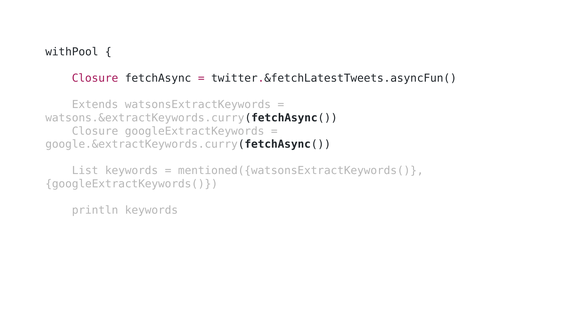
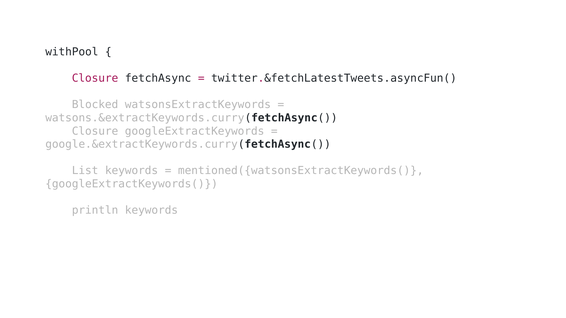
Extends: Extends -> Blocked
